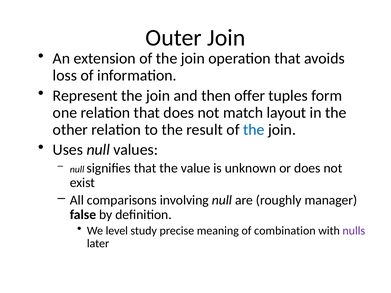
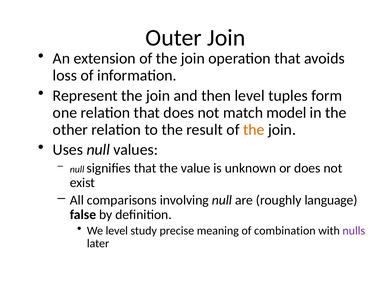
then offer: offer -> level
layout: layout -> model
the at (254, 130) colour: blue -> orange
manager: manager -> language
